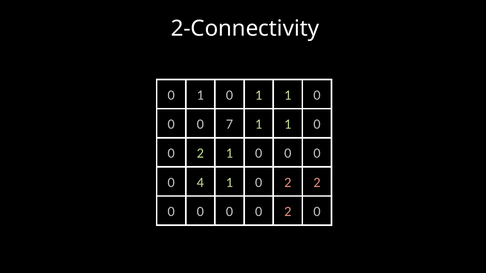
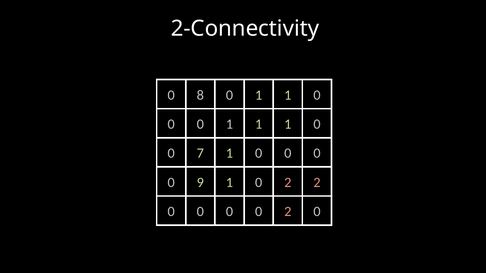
1 at (200, 95): 1 -> 8
7 at (229, 124): 7 -> 1
2 at (200, 154): 2 -> 7
4: 4 -> 9
